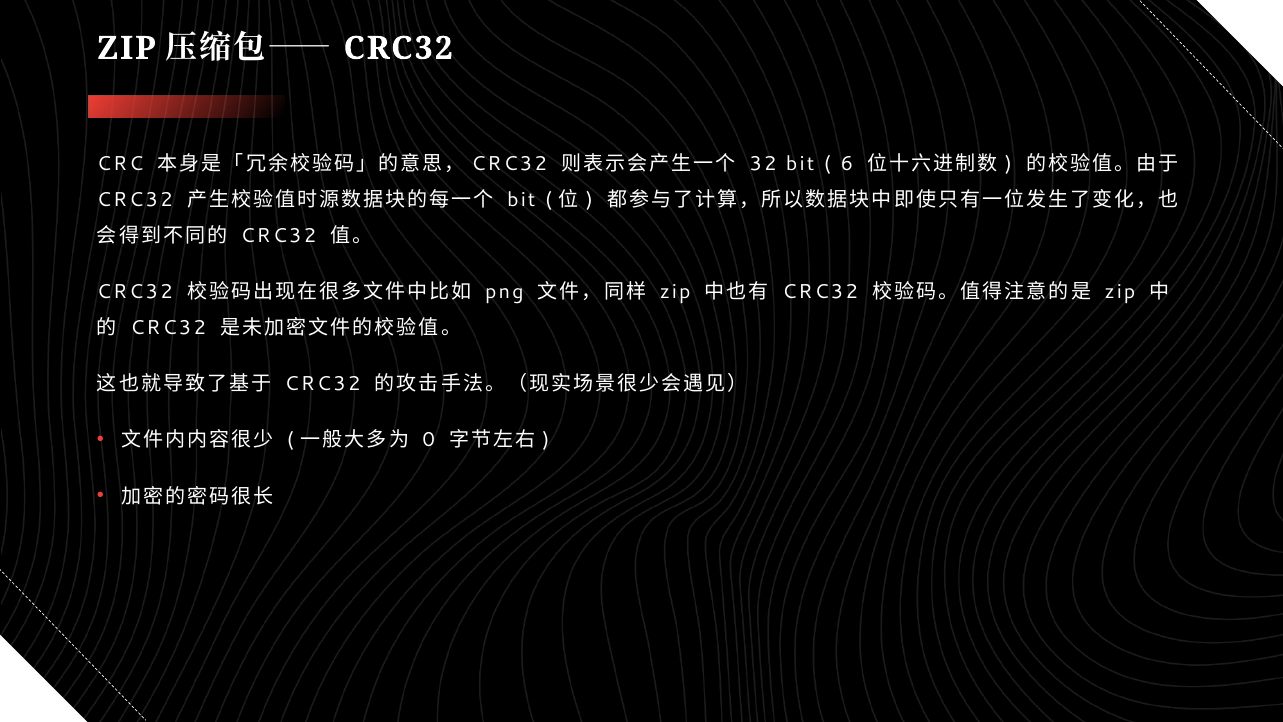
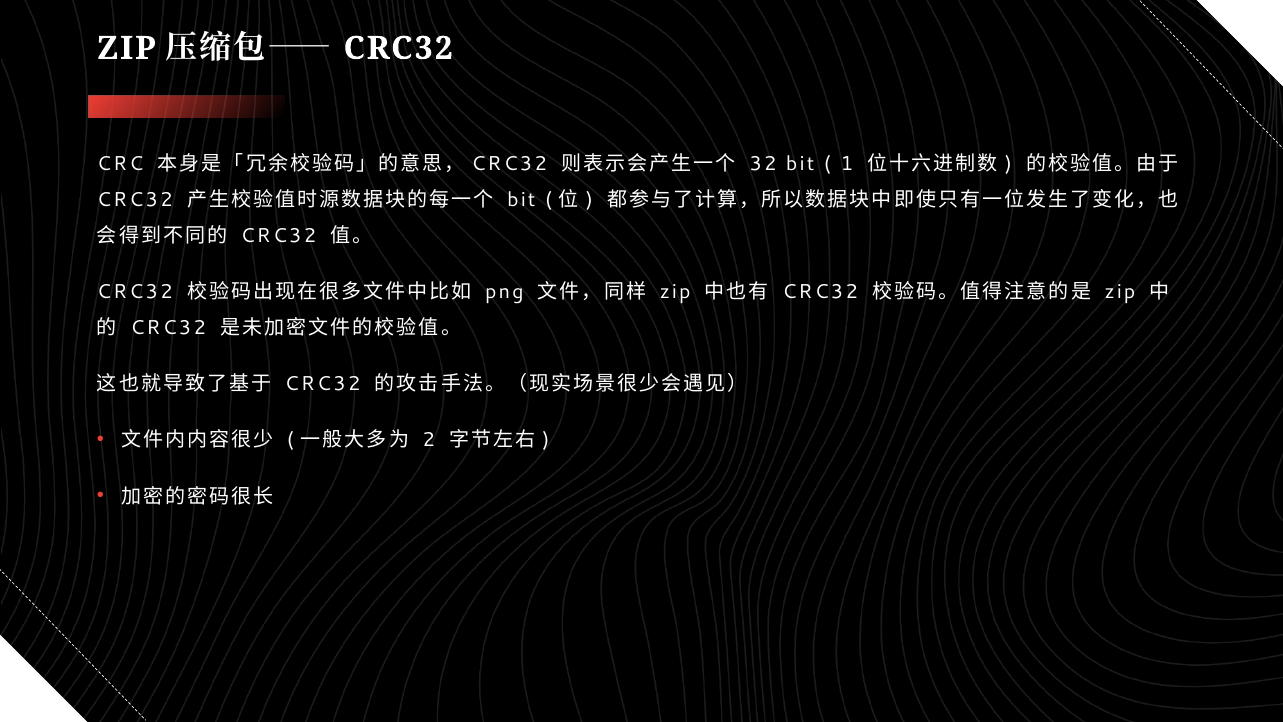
6: 6 -> 1
0: 0 -> 2
